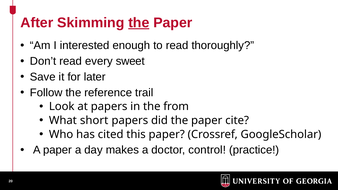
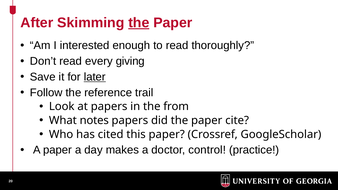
sweet: sweet -> giving
later underline: none -> present
short: short -> notes
